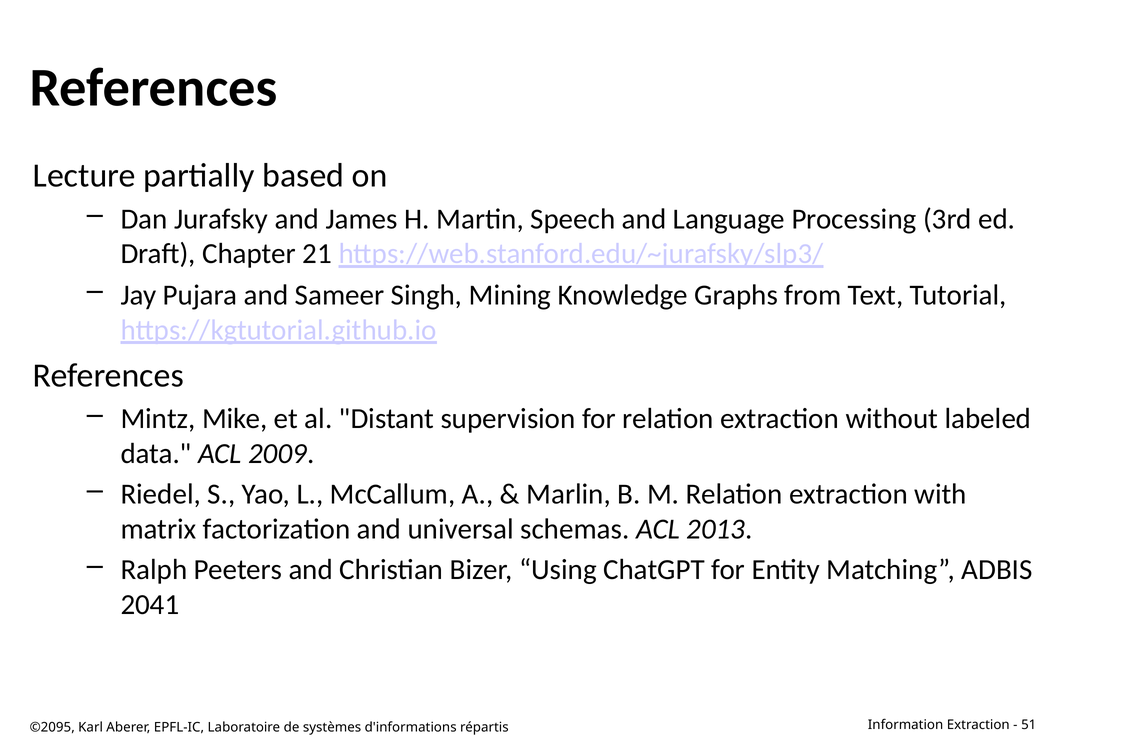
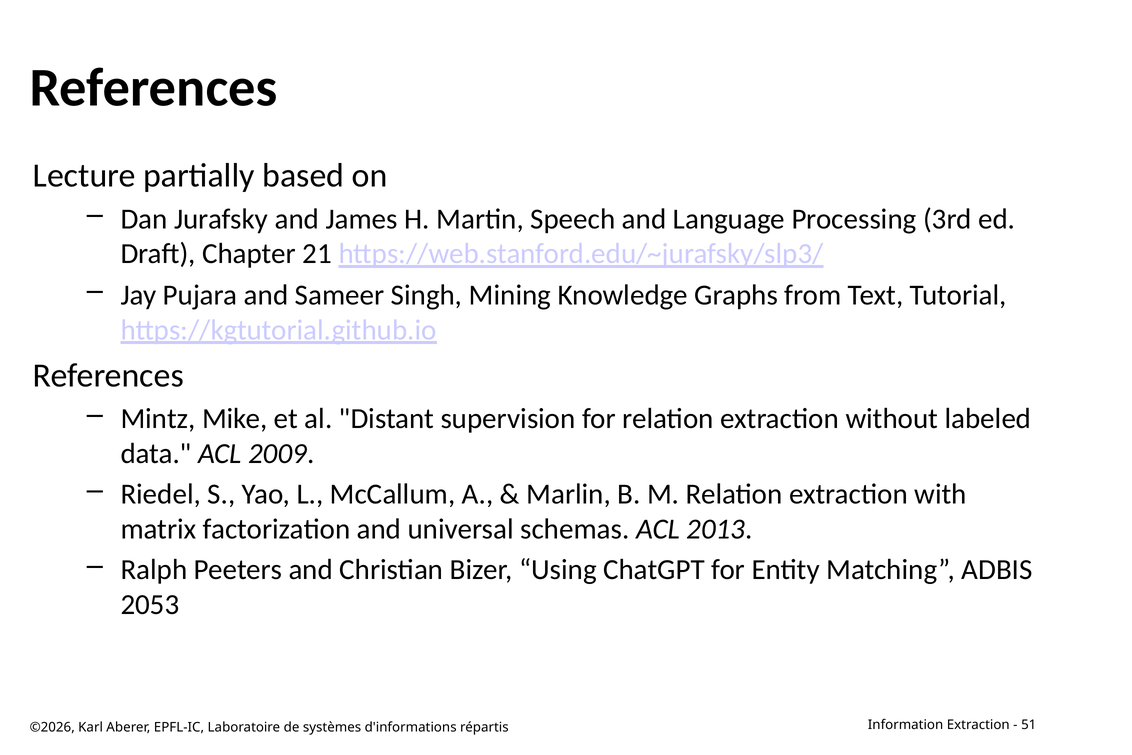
2041: 2041 -> 2053
©2095: ©2095 -> ©2026
